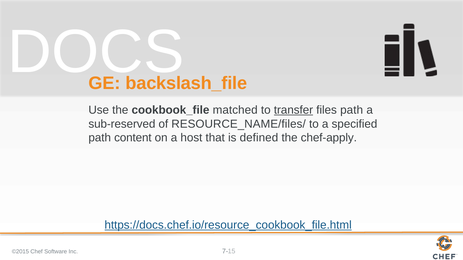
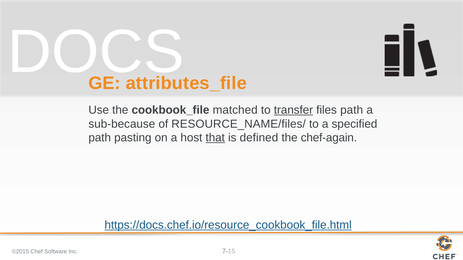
backslash_file: backslash_file -> attributes_file
sub-reserved: sub-reserved -> sub-because
content: content -> pasting
that underline: none -> present
chef-apply: chef-apply -> chef-again
